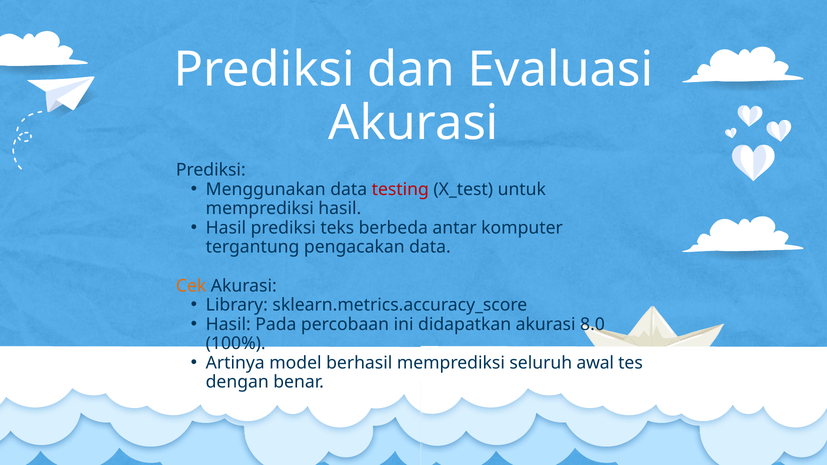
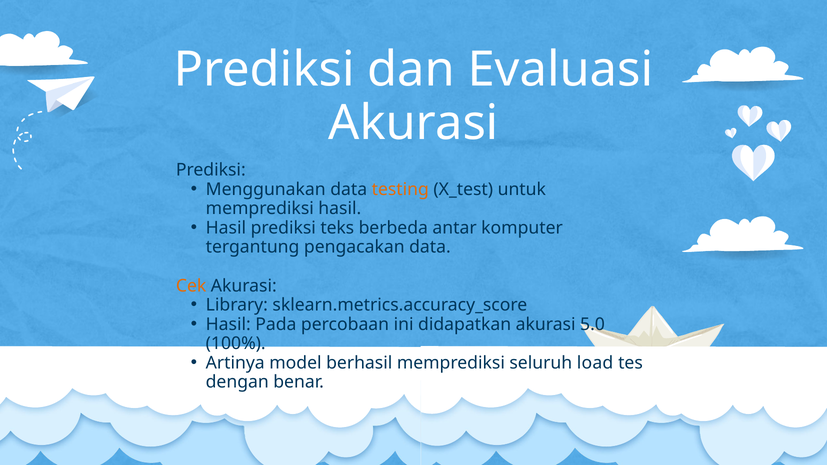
testing colour: red -> orange
8.0: 8.0 -> 5.0
awal: awal -> load
